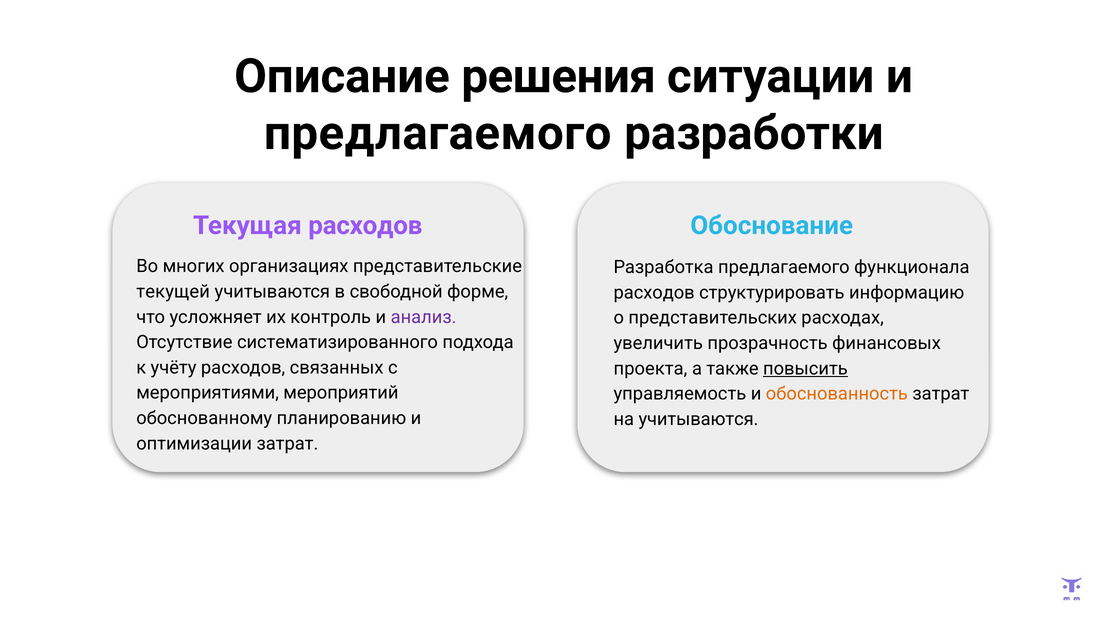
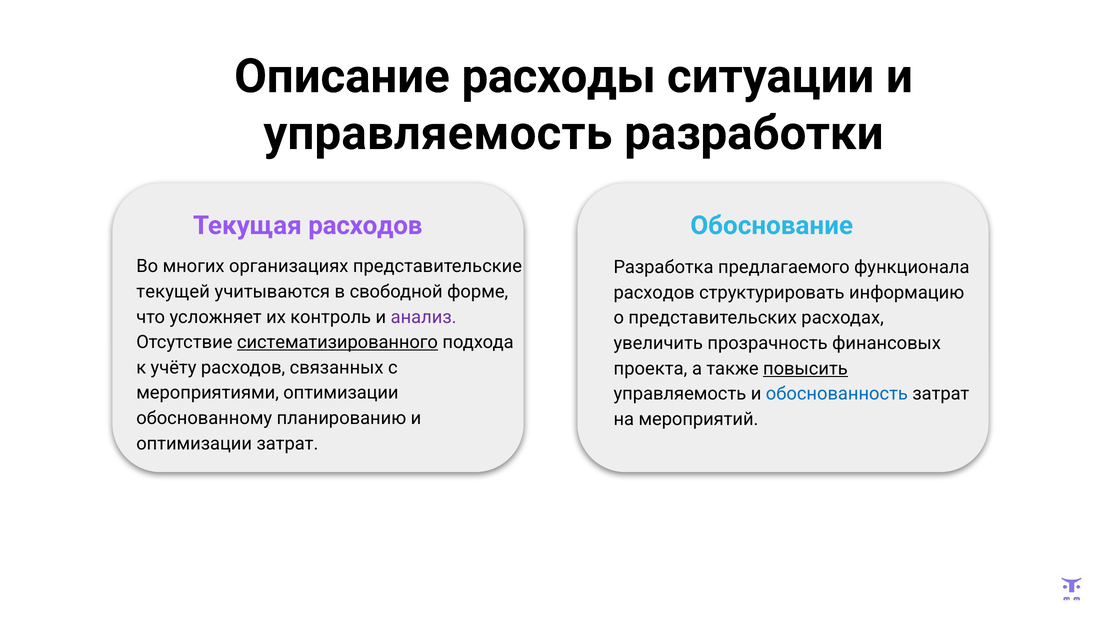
решения: решения -> расходы
предлагаемого at (438, 133): предлагаемого -> управляемость
систематизированного underline: none -> present
мероприятиями мероприятий: мероприятий -> оптимизации
обоснованность colour: orange -> blue
на учитываются: учитываются -> мероприятий
